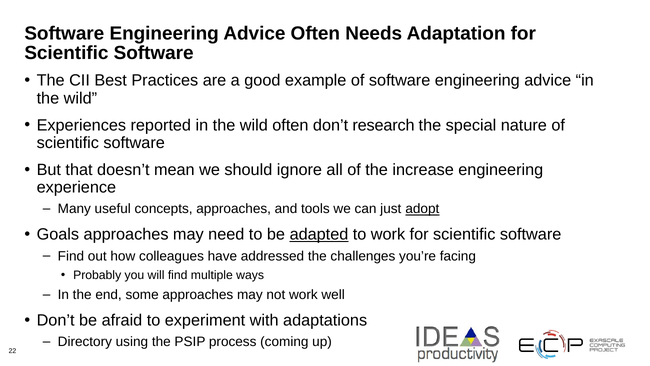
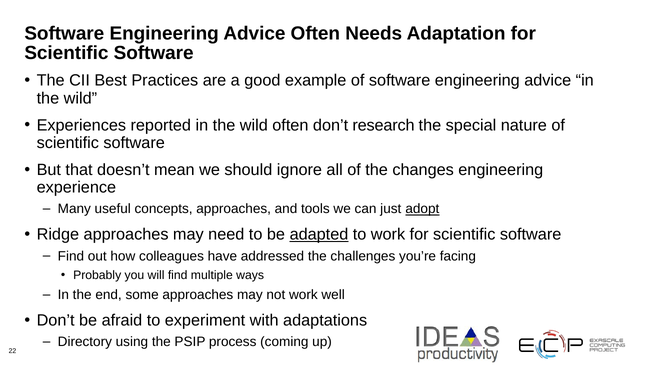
increase: increase -> changes
Goals: Goals -> Ridge
